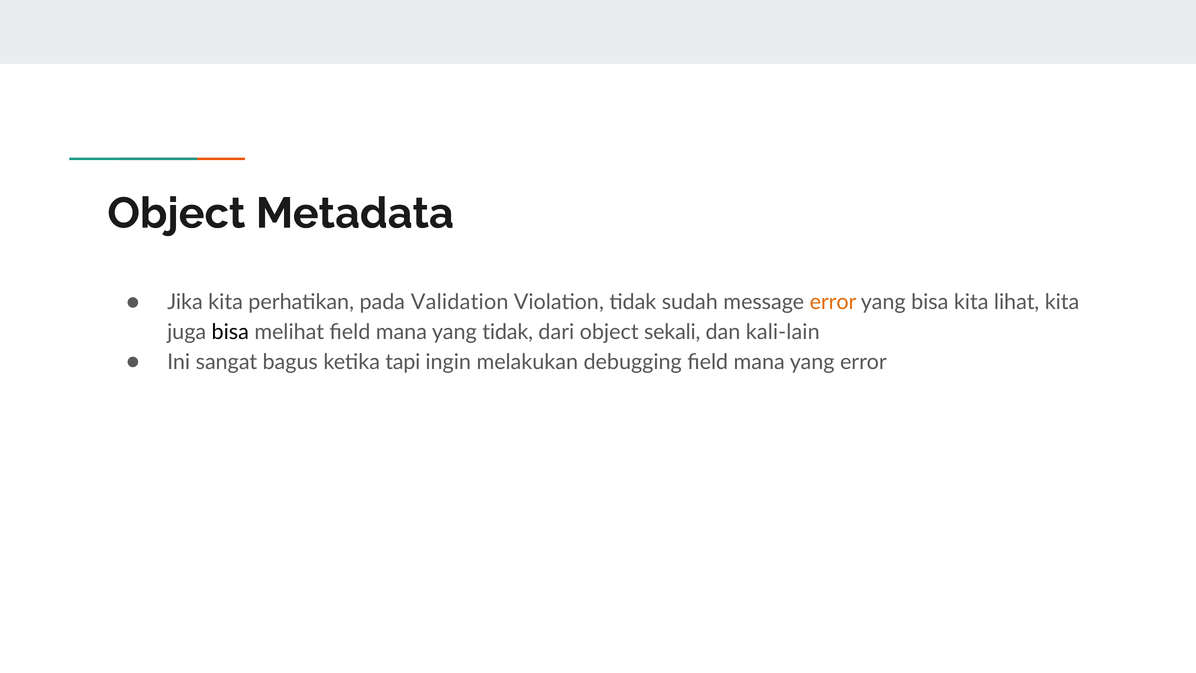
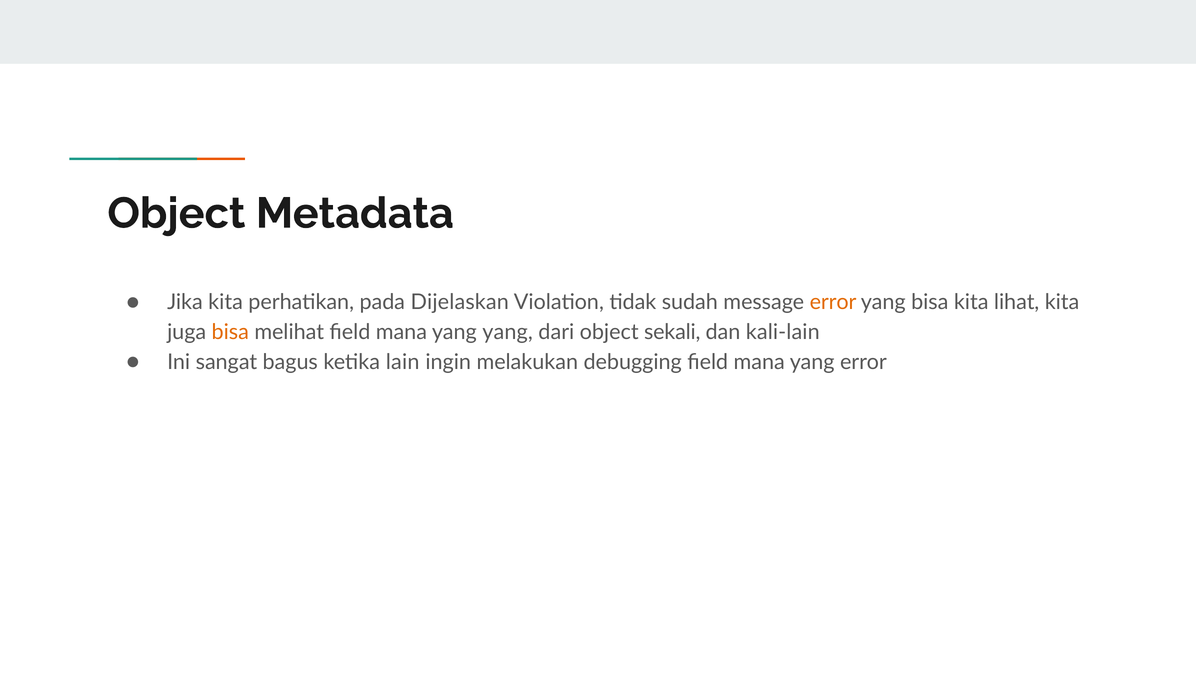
Validation: Validation -> Dijelaskan
bisa at (230, 332) colour: black -> orange
yang tidak: tidak -> yang
tapi: tapi -> lain
